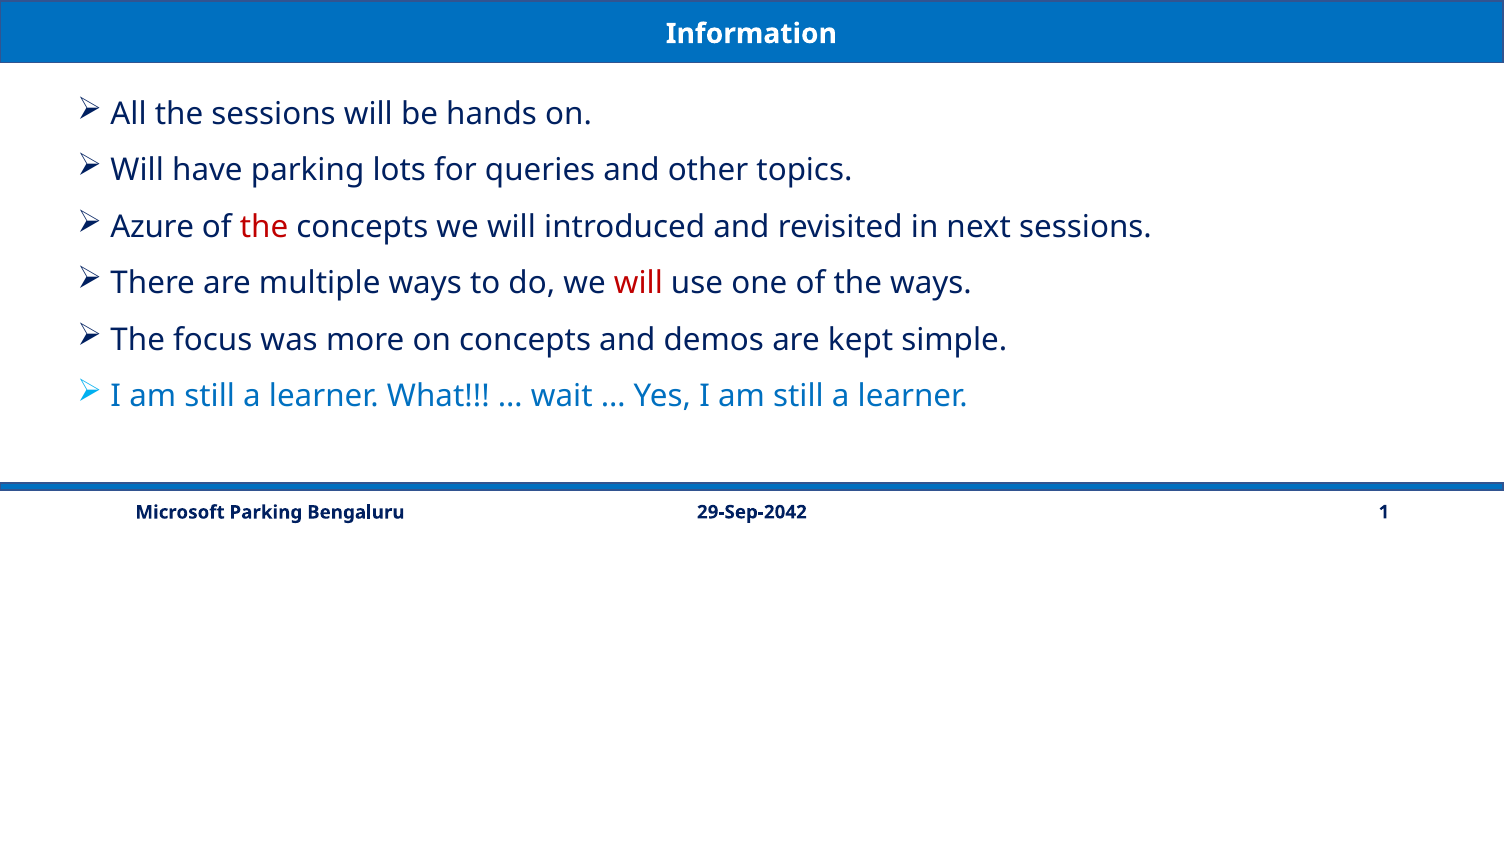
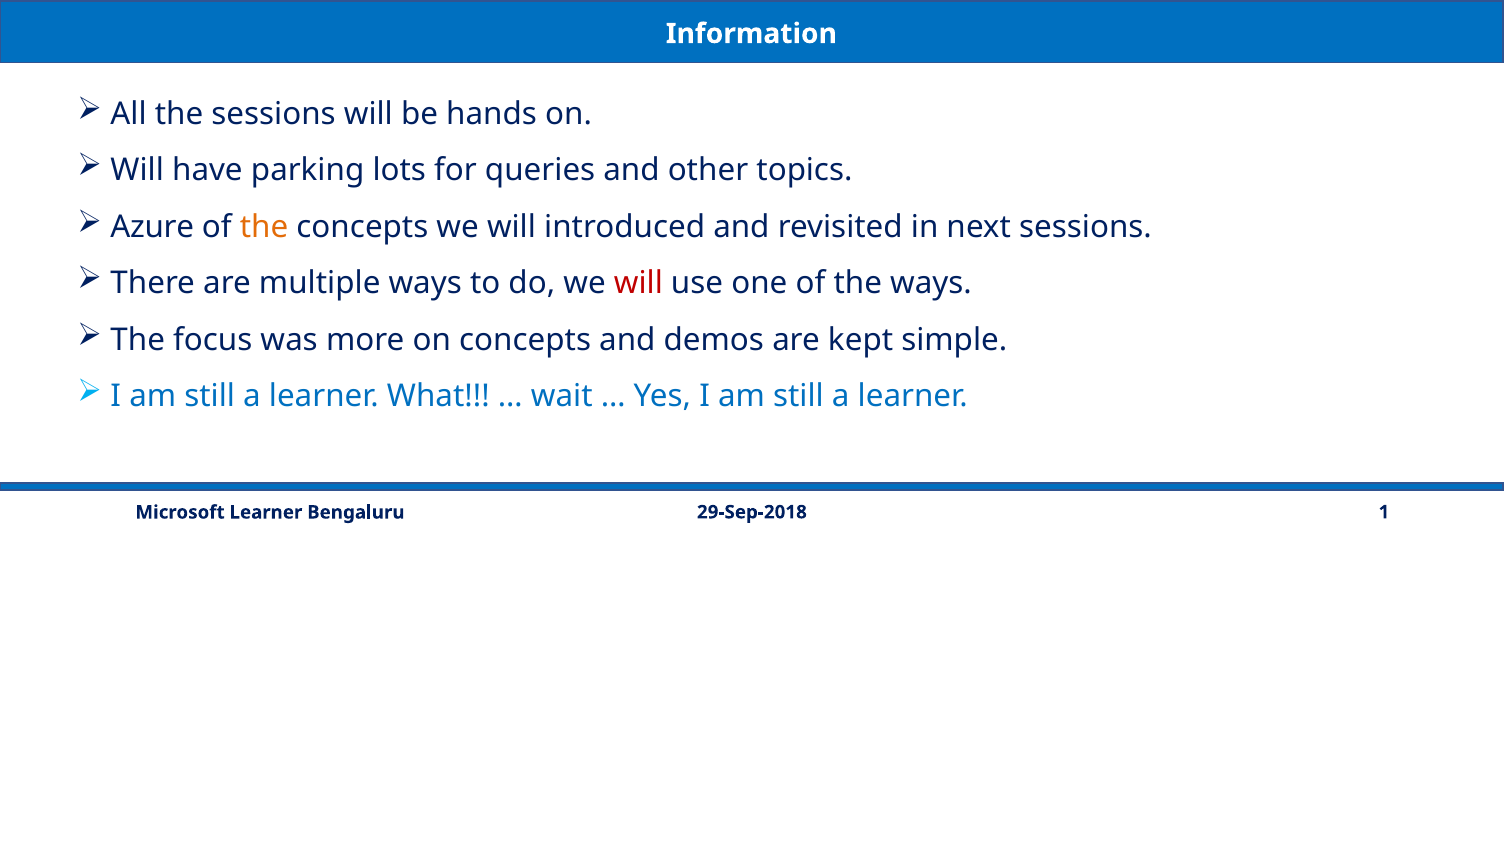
the at (264, 227) colour: red -> orange
29-Sep-2042: 29-Sep-2042 -> 29-Sep-2018
Microsoft Parking: Parking -> Learner
